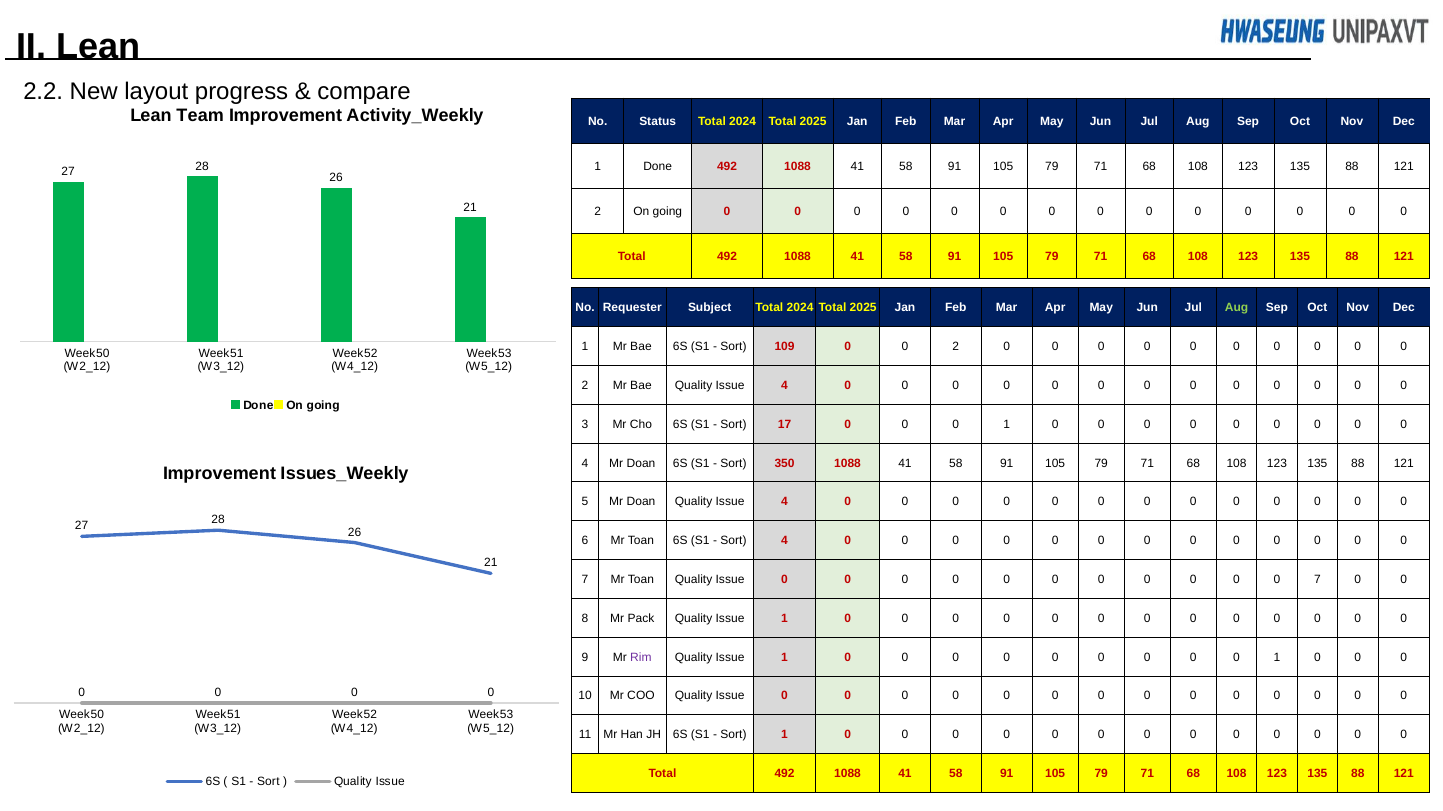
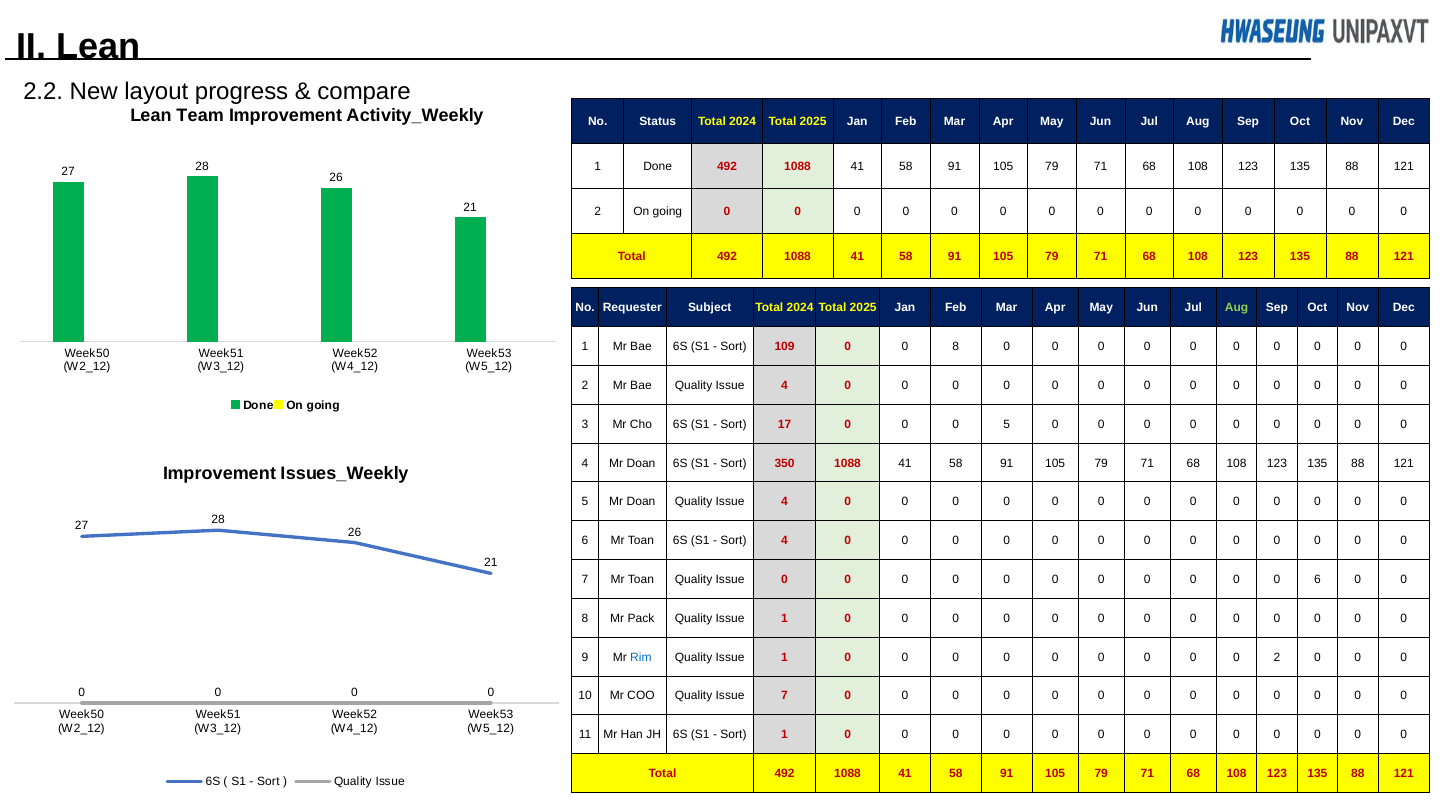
109 0 0 2: 2 -> 8
1 at (1007, 425): 1 -> 5
7 at (1317, 580): 7 -> 6
Rim colour: purple -> blue
1 at (1277, 658): 1 -> 2
COO Quality Issue 0: 0 -> 7
